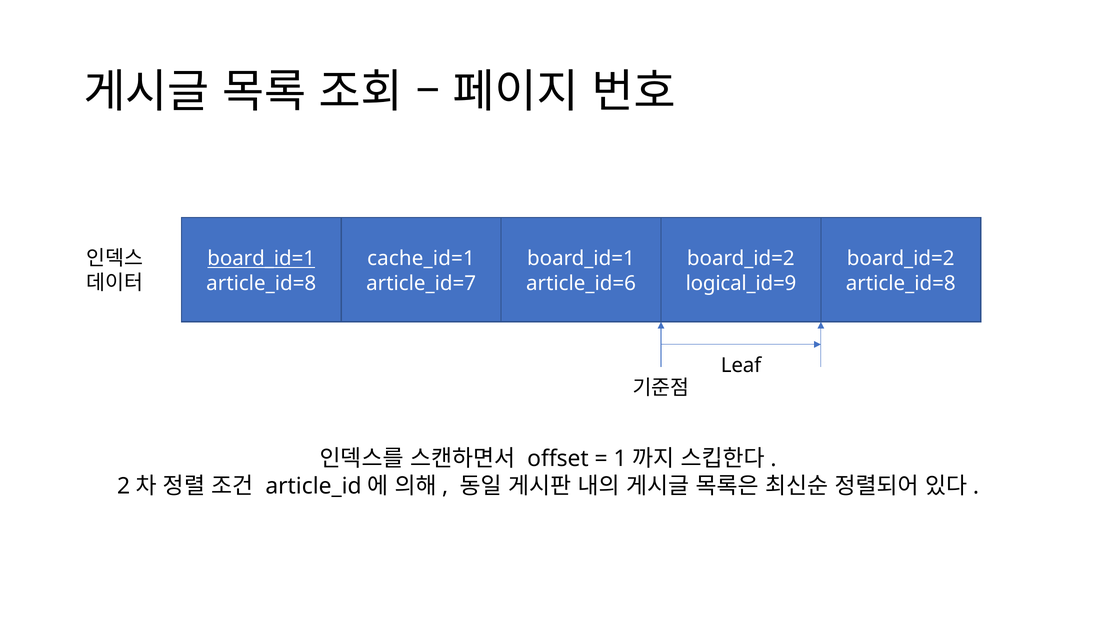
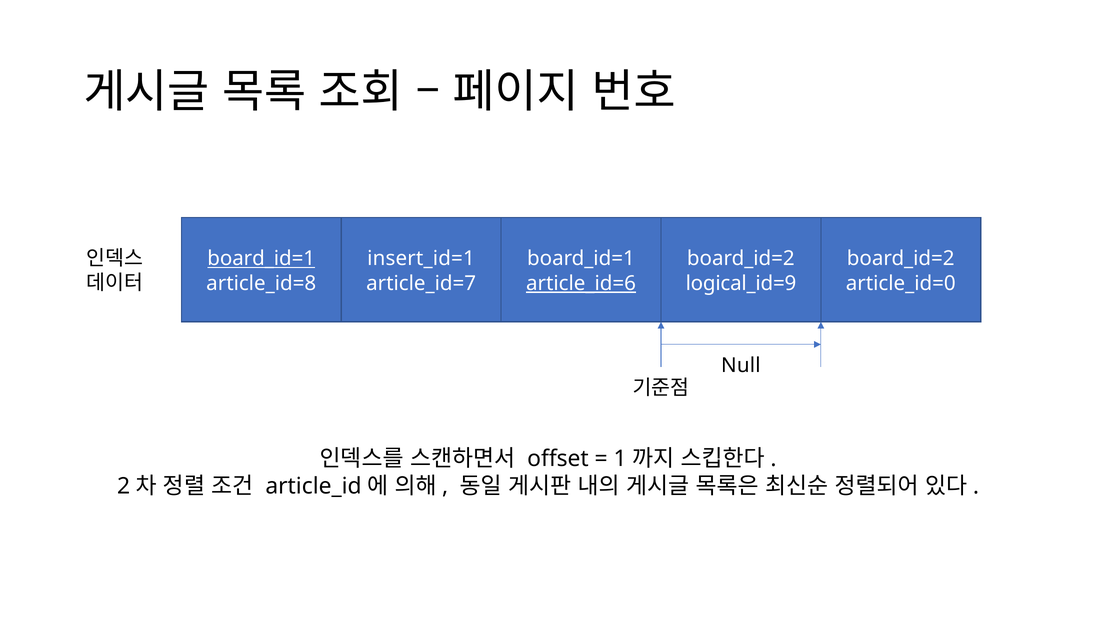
cache_id=1: cache_id=1 -> insert_id=1
article_id=6 underline: none -> present
article_id=8 at (901, 283): article_id=8 -> article_id=0
Leaf: Leaf -> Null
